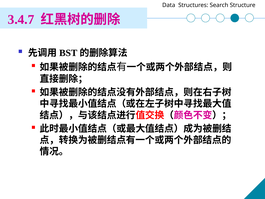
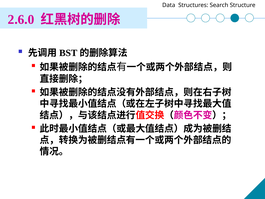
3.4.7: 3.4.7 -> 2.6.0
